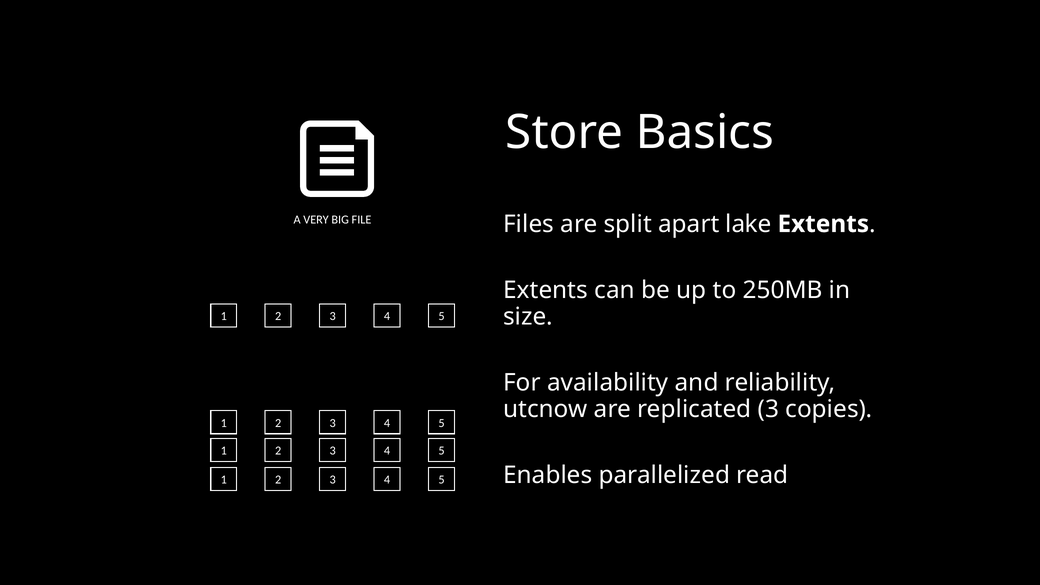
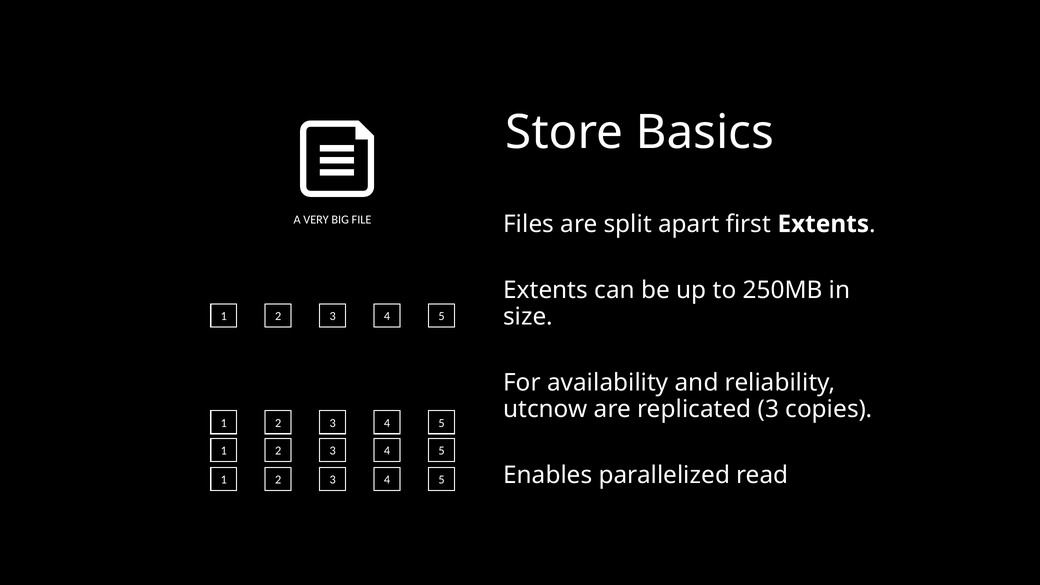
lake: lake -> first
